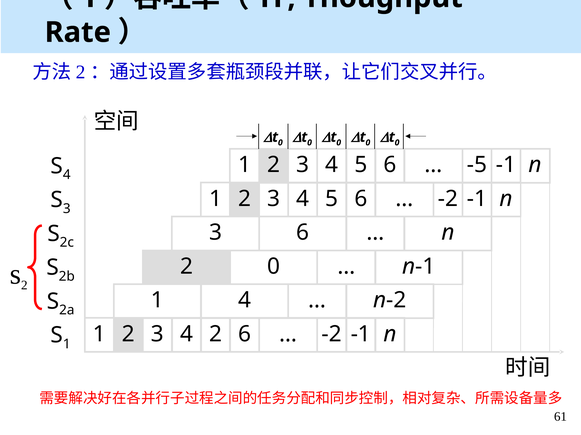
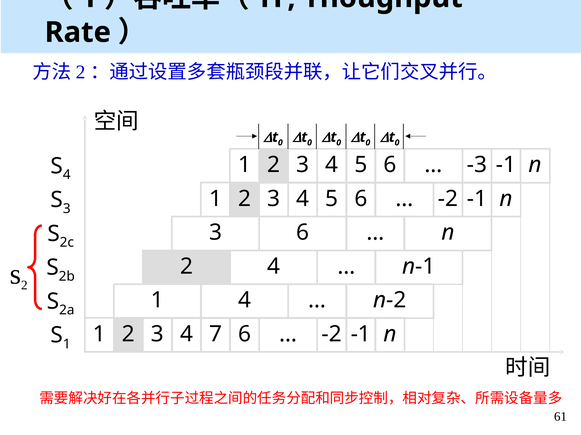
-5: -5 -> -3
2 0: 0 -> 4
4 2: 2 -> 7
